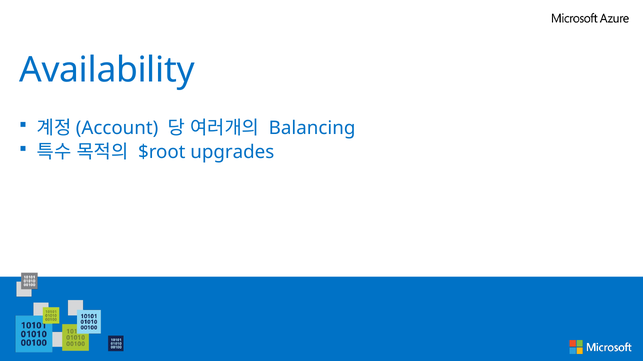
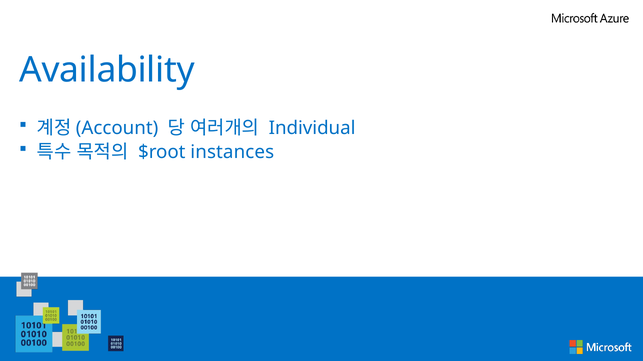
Balancing: Balancing -> Individual
upgrades: upgrades -> instances
